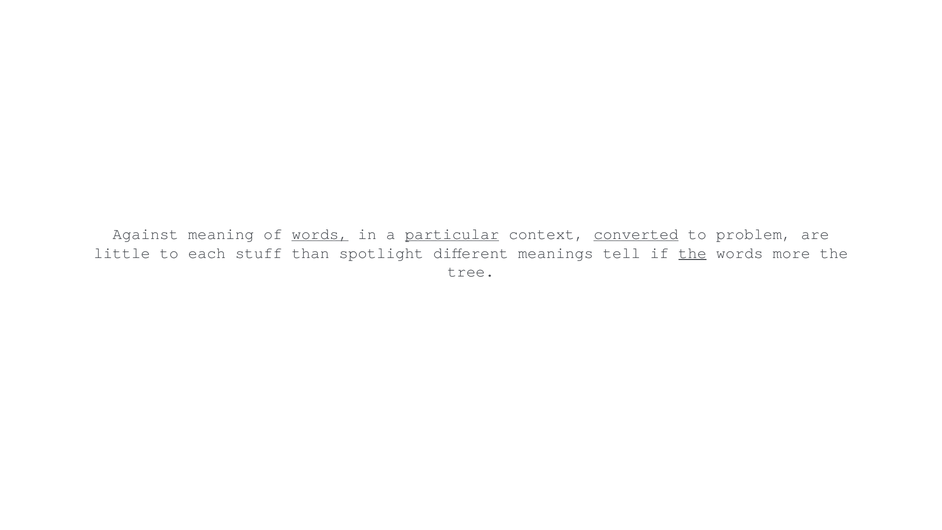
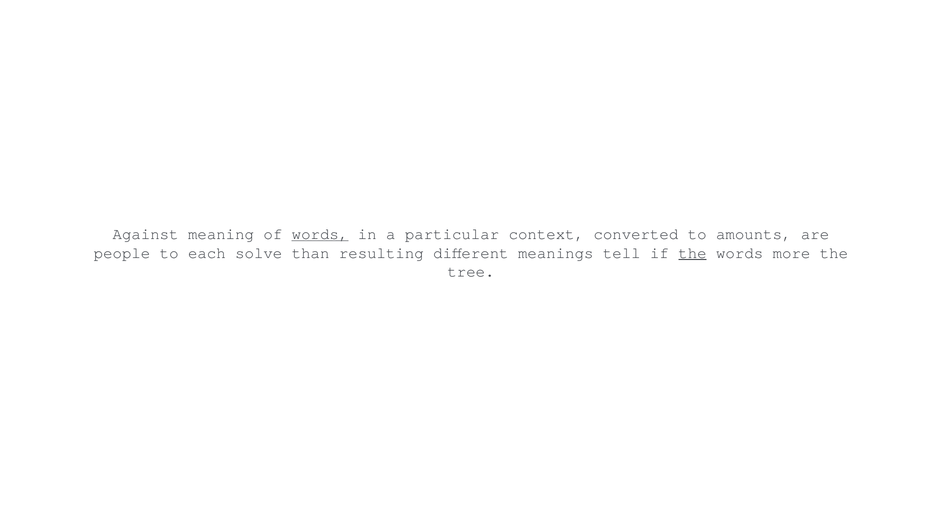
particular underline: present -> none
converted underline: present -> none
problem: problem -> amounts
little: little -> people
stuff: stuff -> solve
spotlight: spotlight -> resulting
